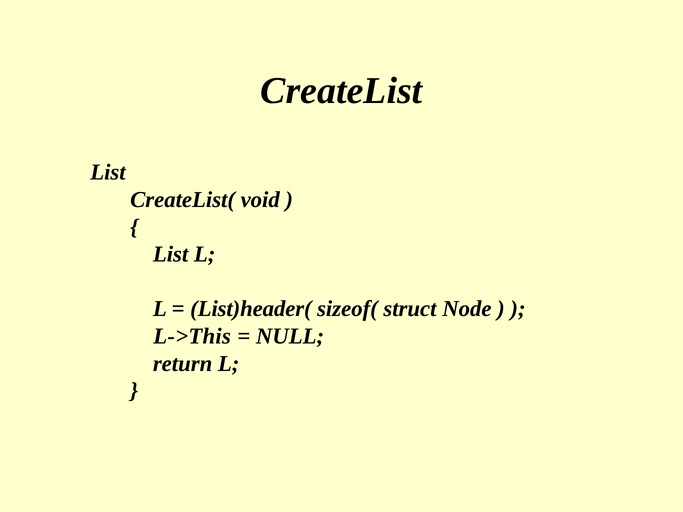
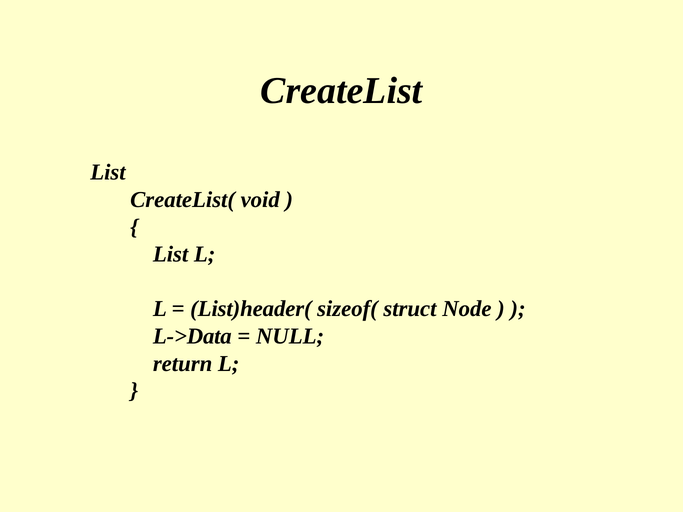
L->This: L->This -> L->Data
